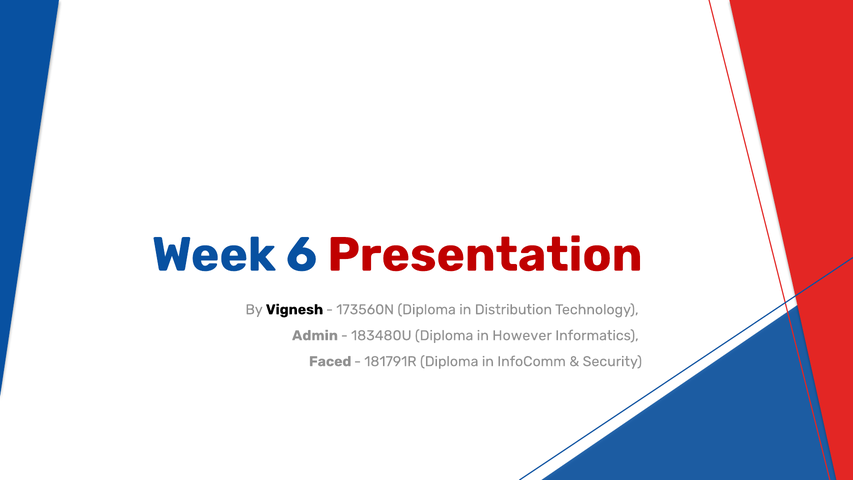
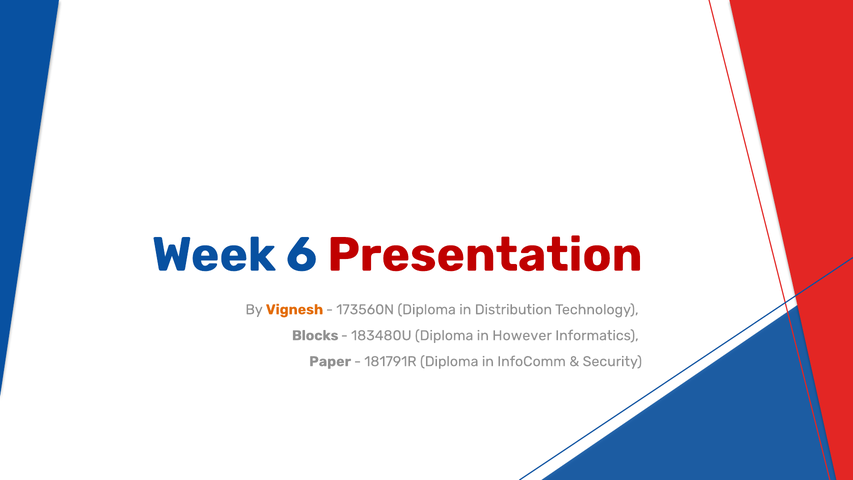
Vignesh colour: black -> orange
Admin: Admin -> Blocks
Faced: Faced -> Paper
